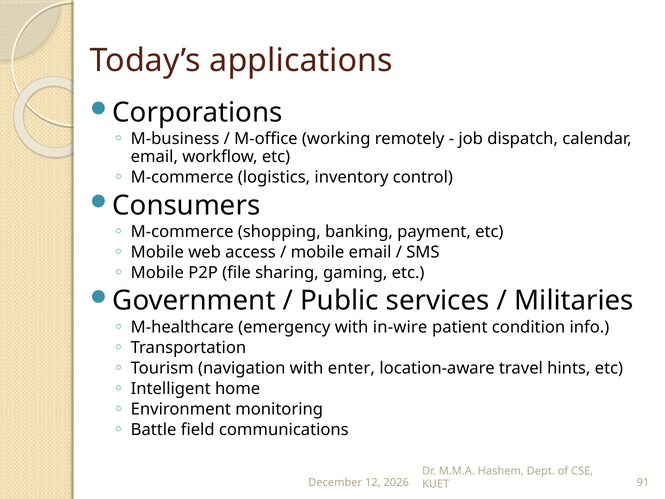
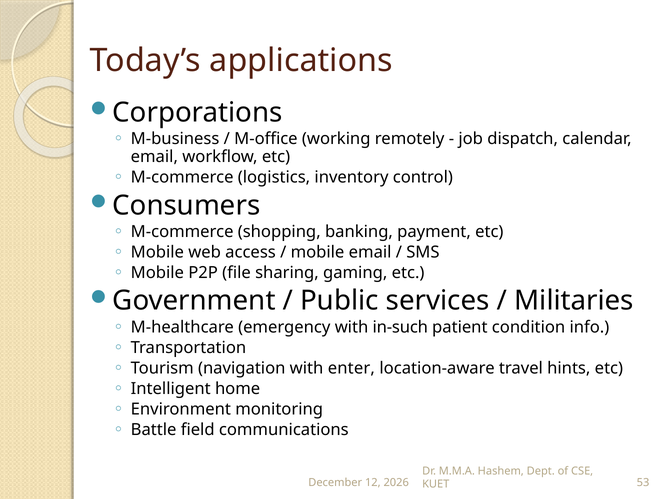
in-wire: in-wire -> in-such
91: 91 -> 53
